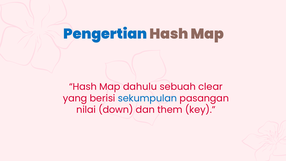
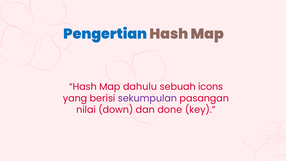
clear: clear -> icons
sekumpulan colour: blue -> purple
them: them -> done
